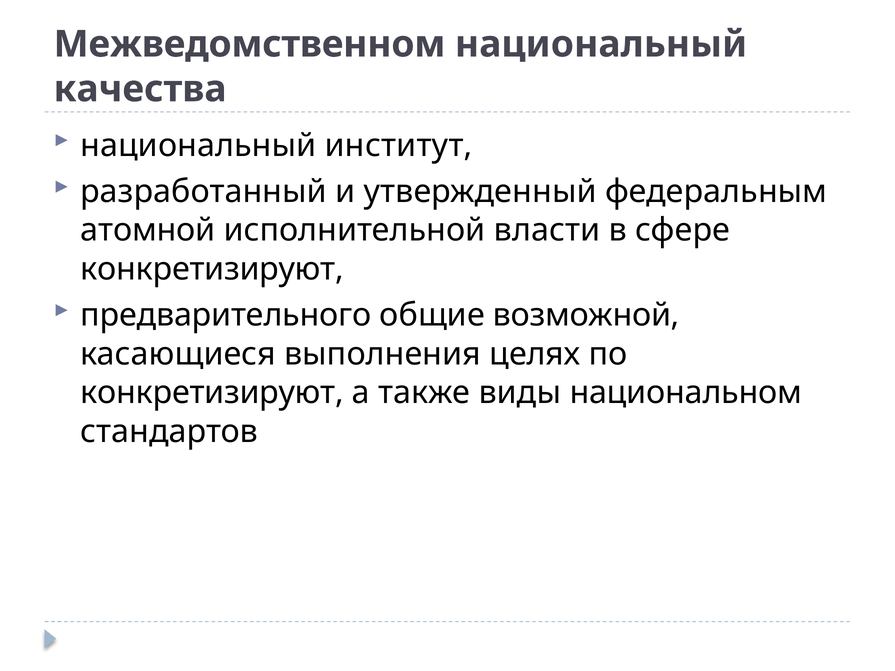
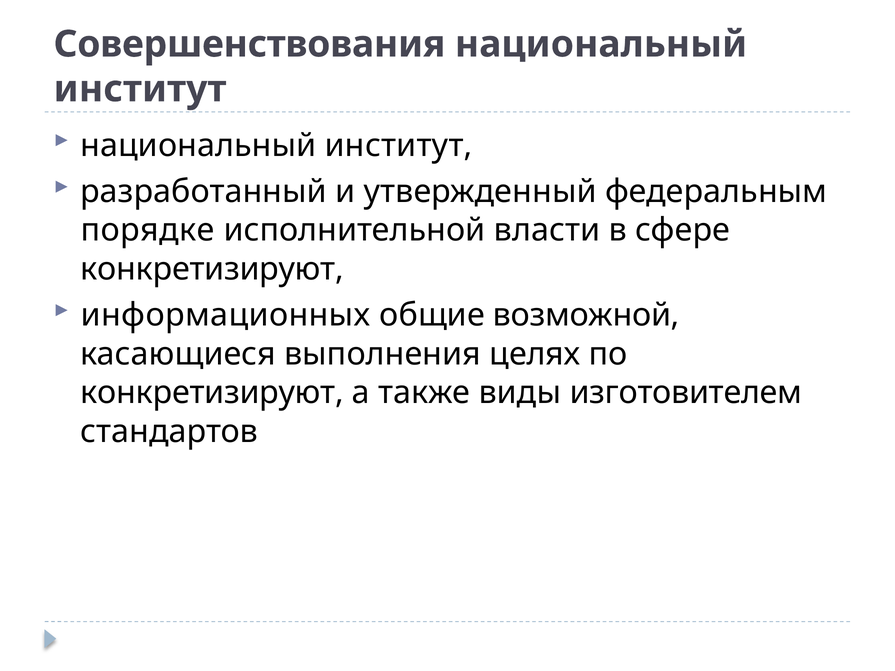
Межведомственном: Межведомственном -> Совершенствования
качества at (140, 89): качества -> институт
атомной: атомной -> порядке
предварительного: предварительного -> информационных
национальном: национальном -> изготовителем
